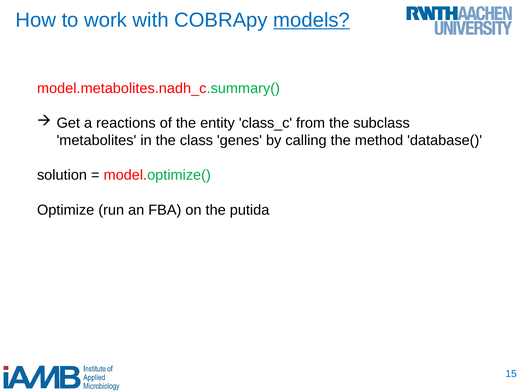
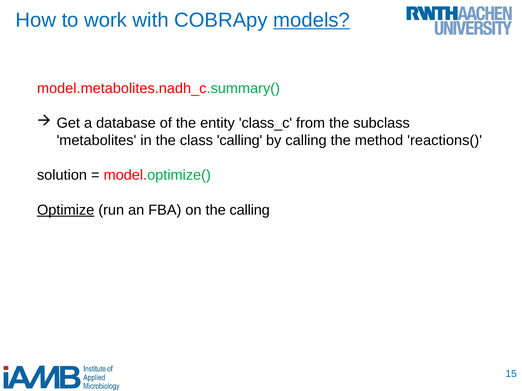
reactions: reactions -> database
class genes: genes -> calling
database(: database( -> reactions(
Optimize underline: none -> present
the putida: putida -> calling
